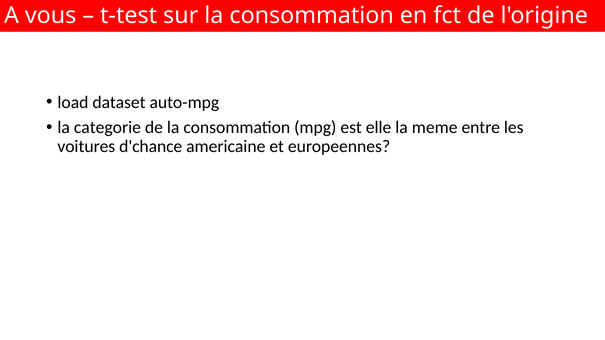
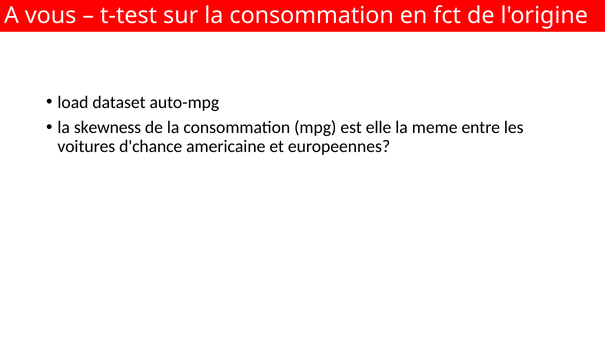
categorie: categorie -> skewness
